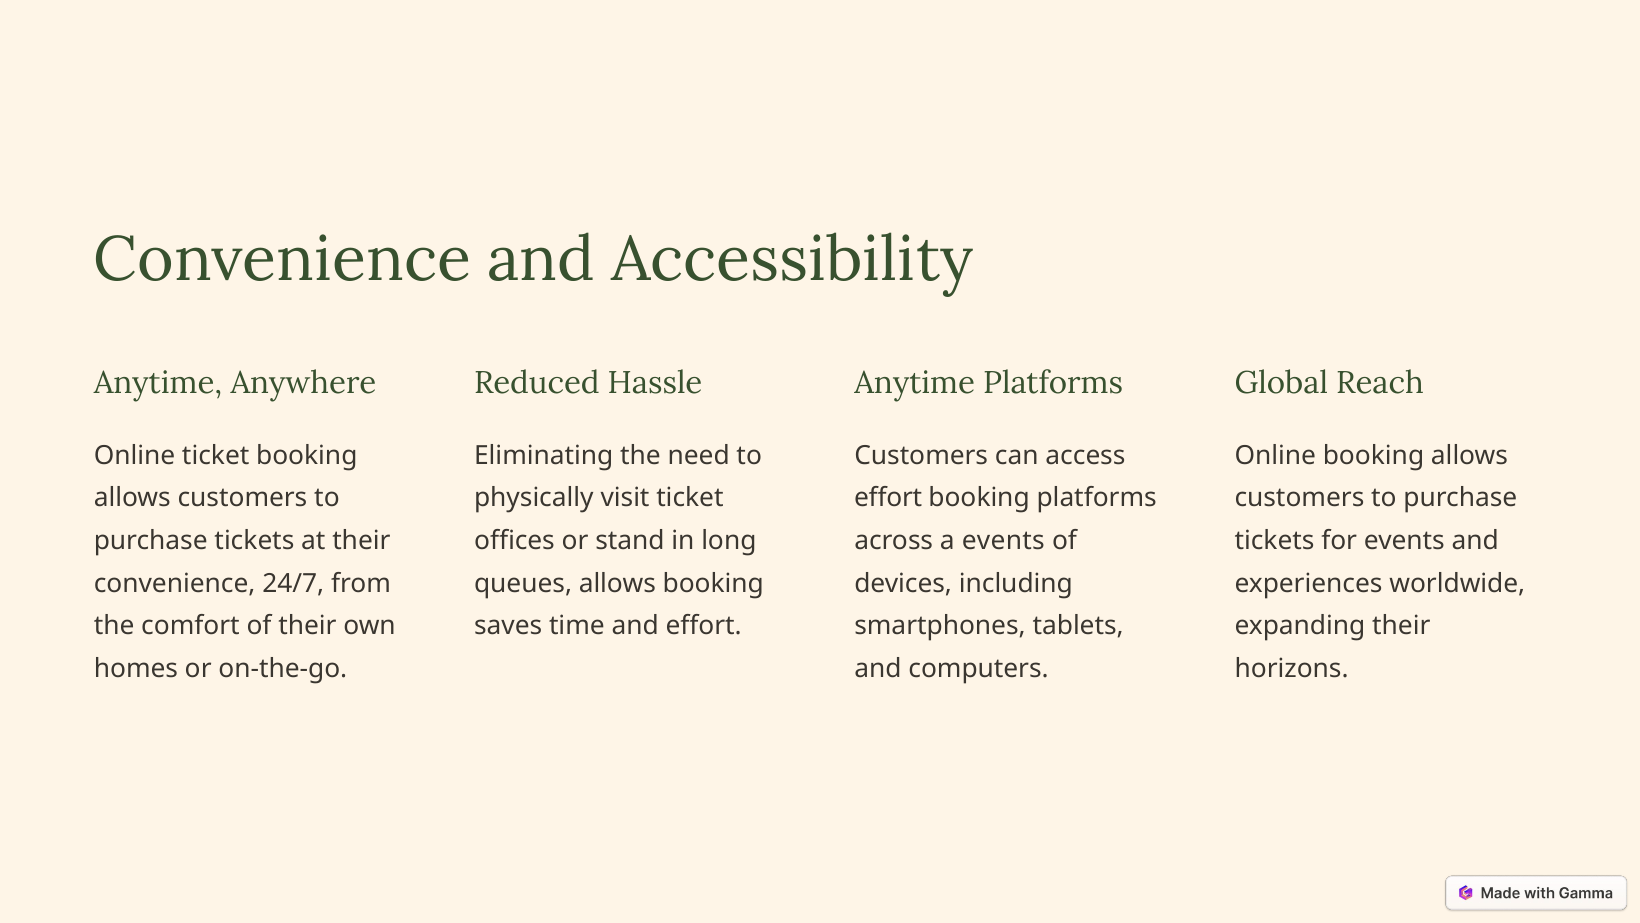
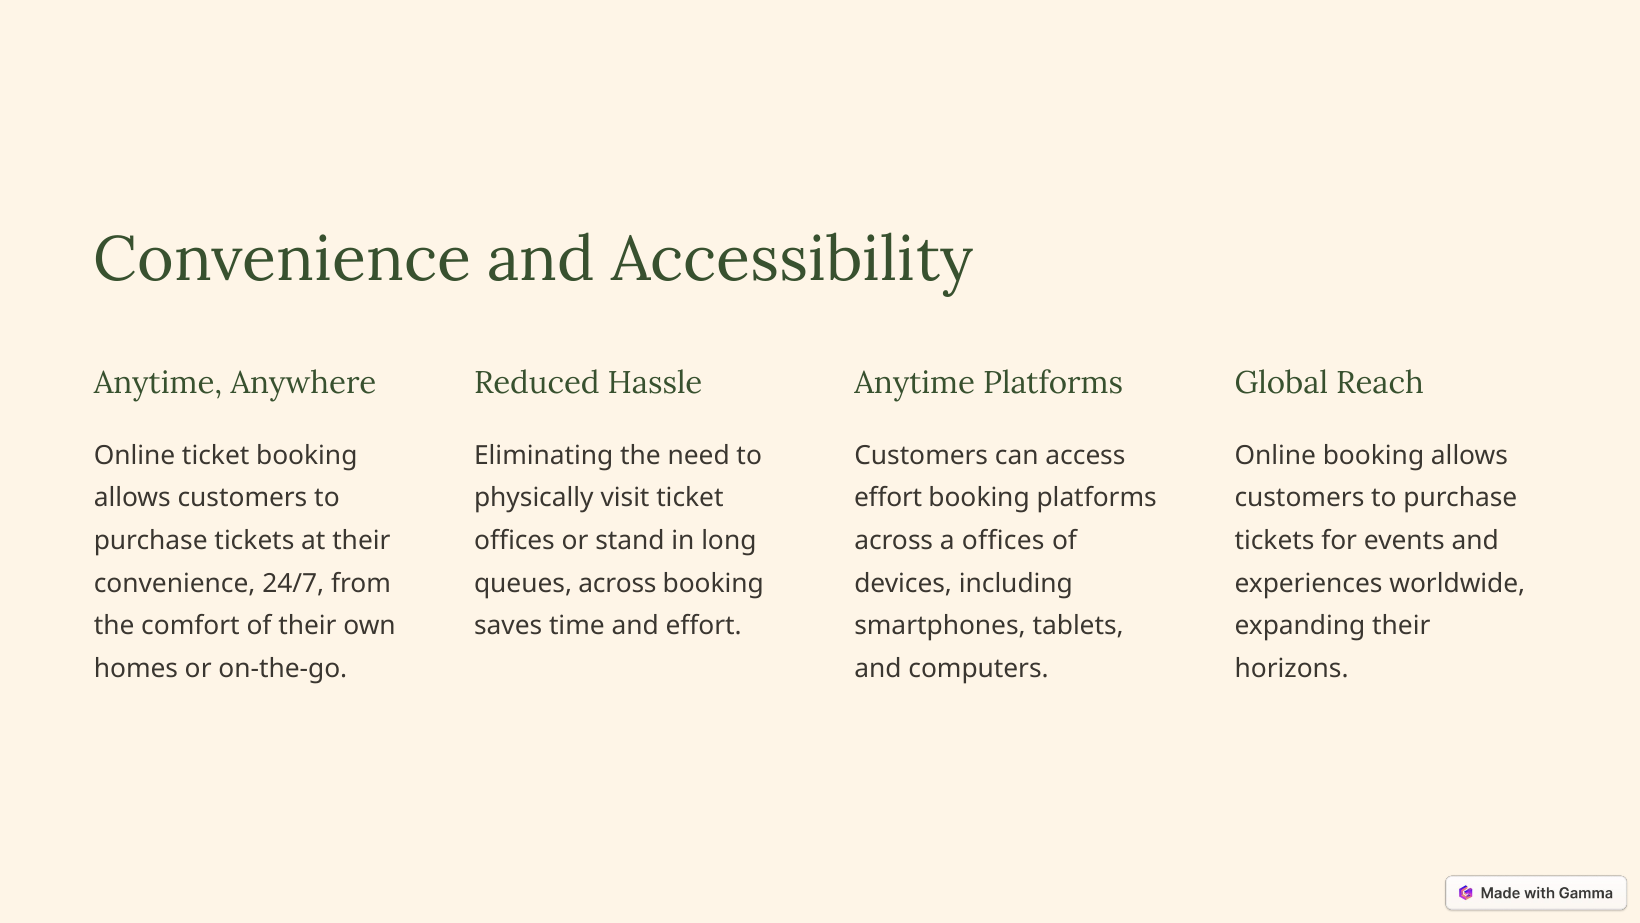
a events: events -> offices
queues allows: allows -> across
